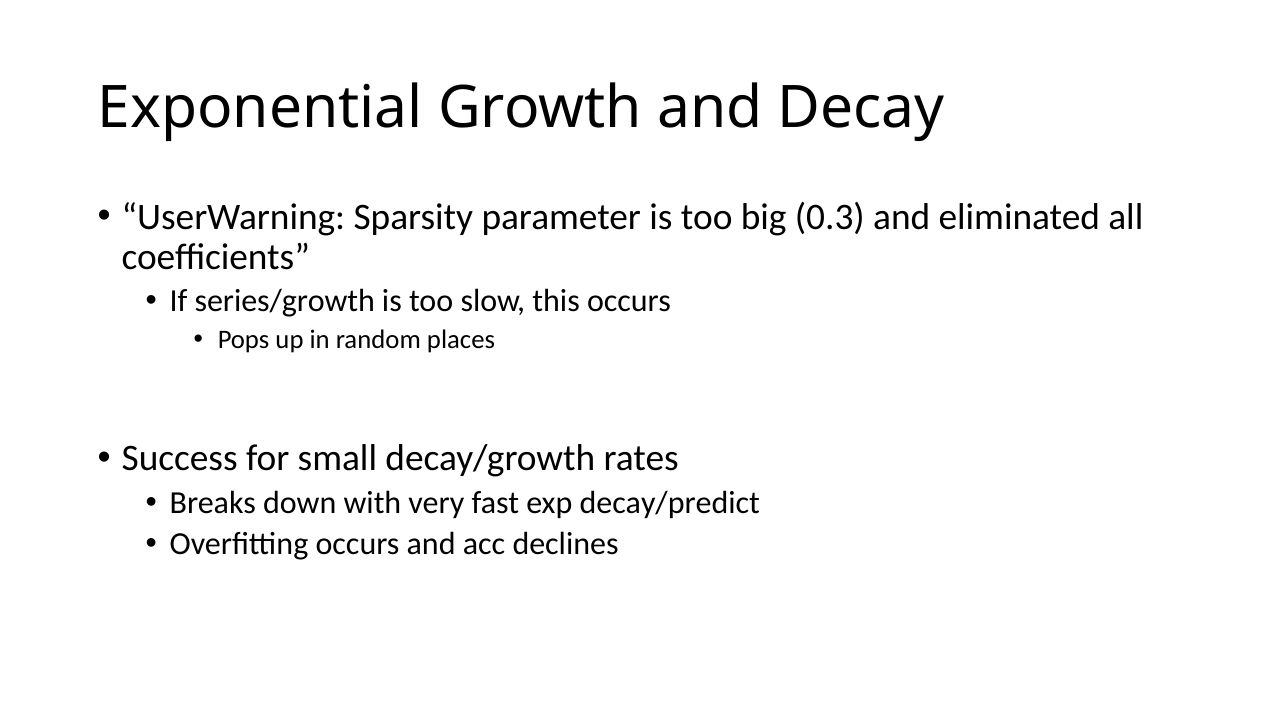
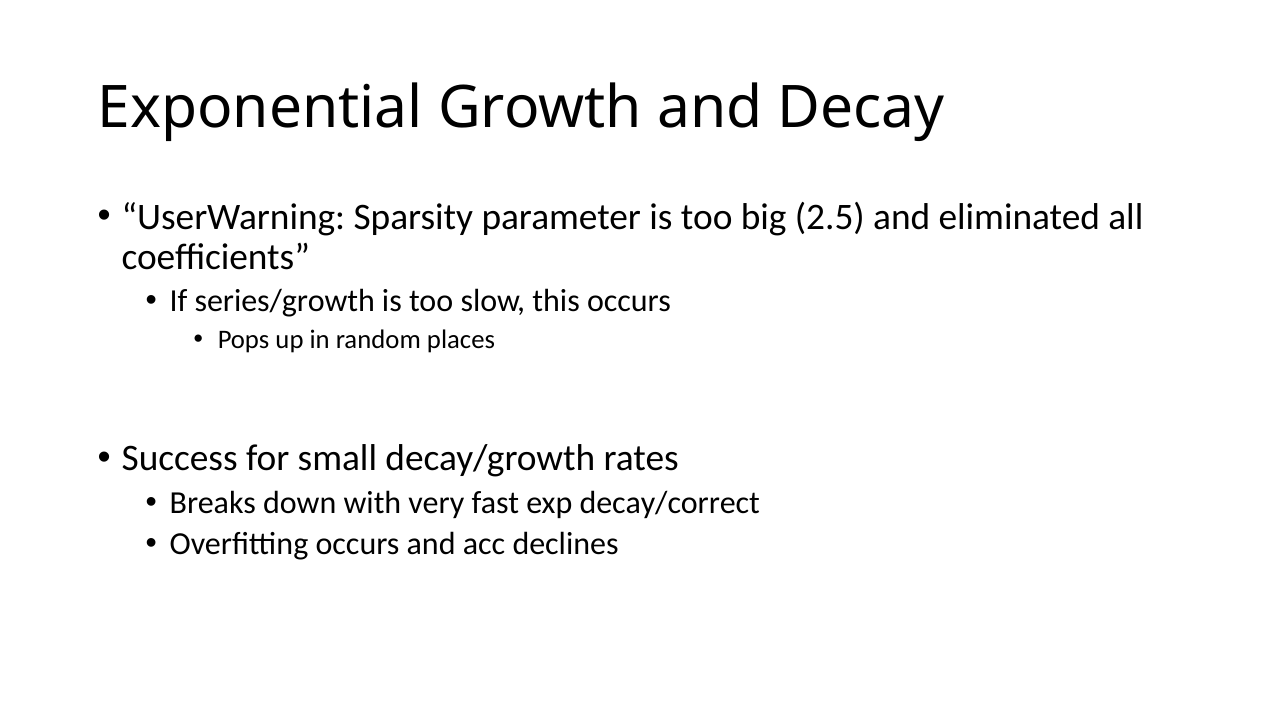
0.3: 0.3 -> 2.5
decay/predict: decay/predict -> decay/correct
